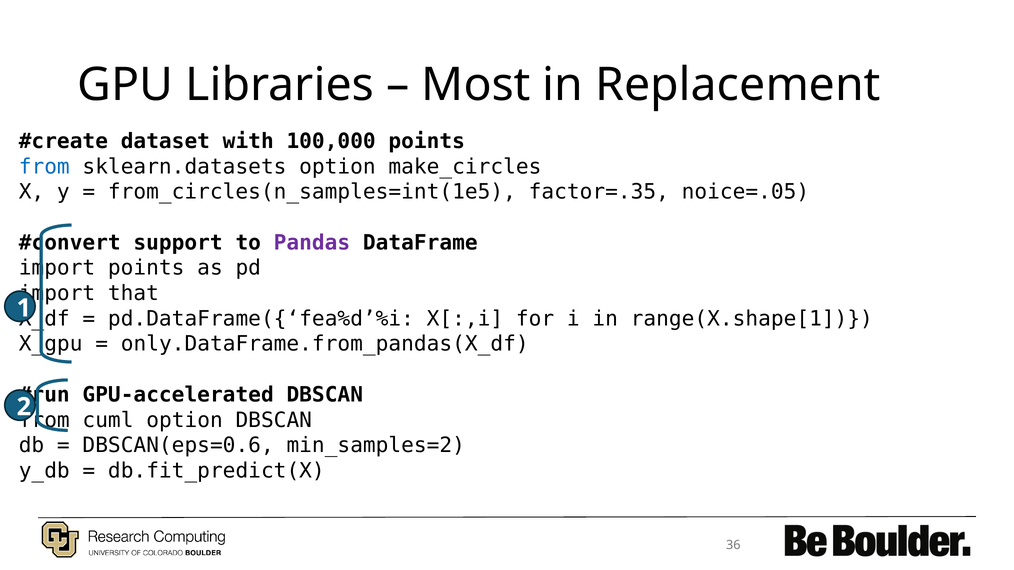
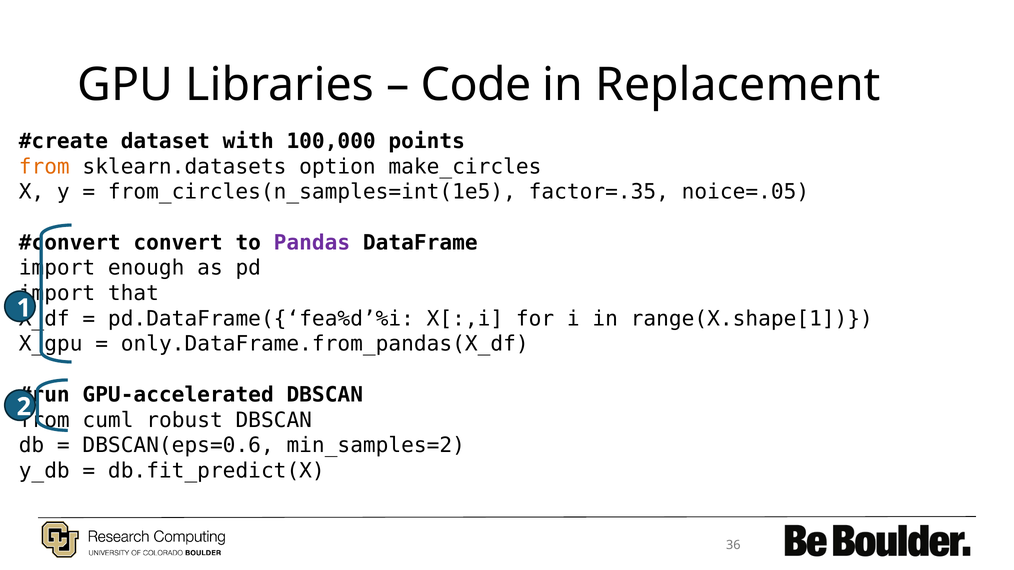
Most: Most -> Code
from at (44, 167) colour: blue -> orange
support: support -> convert
import points: points -> enough
cuml option: option -> robust
